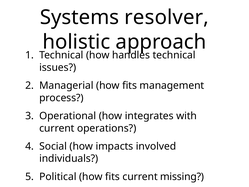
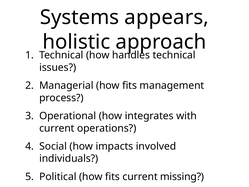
resolver: resolver -> appears
